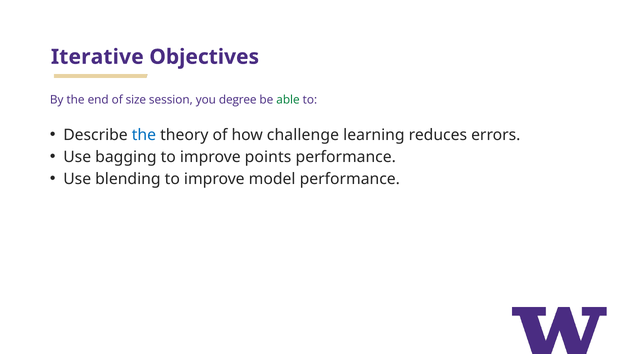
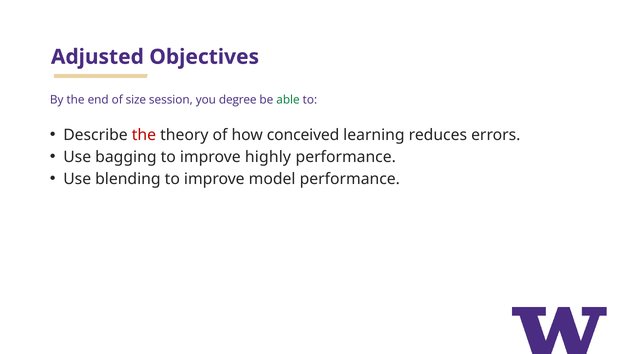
Iterative: Iterative -> Adjusted
the at (144, 135) colour: blue -> red
challenge: challenge -> conceived
points: points -> highly
